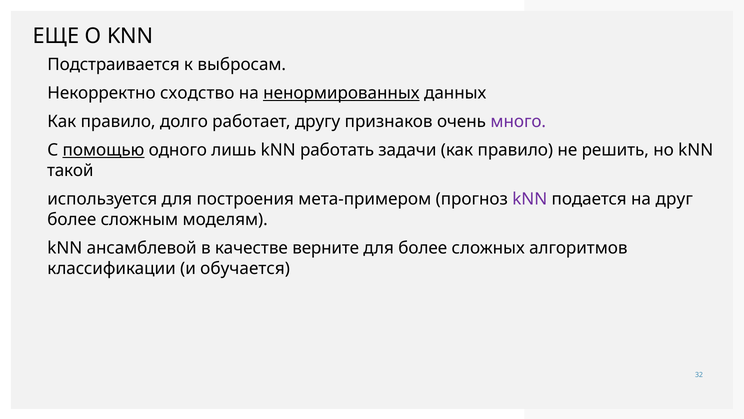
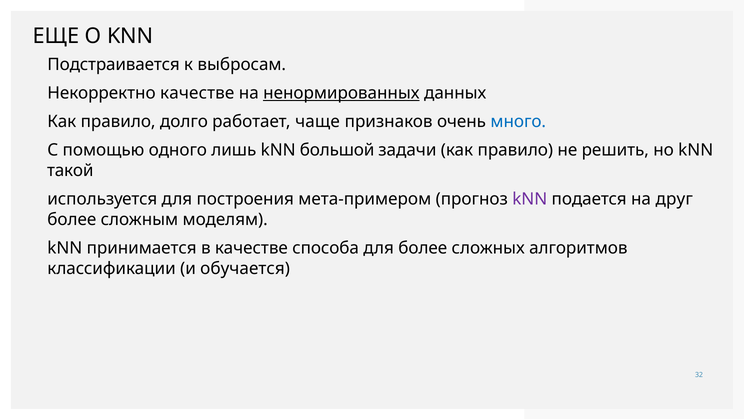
Некорректно сходство: сходство -> качестве
другу: другу -> чаще
много colour: purple -> blue
помощью underline: present -> none
работать: работать -> большой
ансамблевой: ансамблевой -> принимается
верните: верните -> способа
